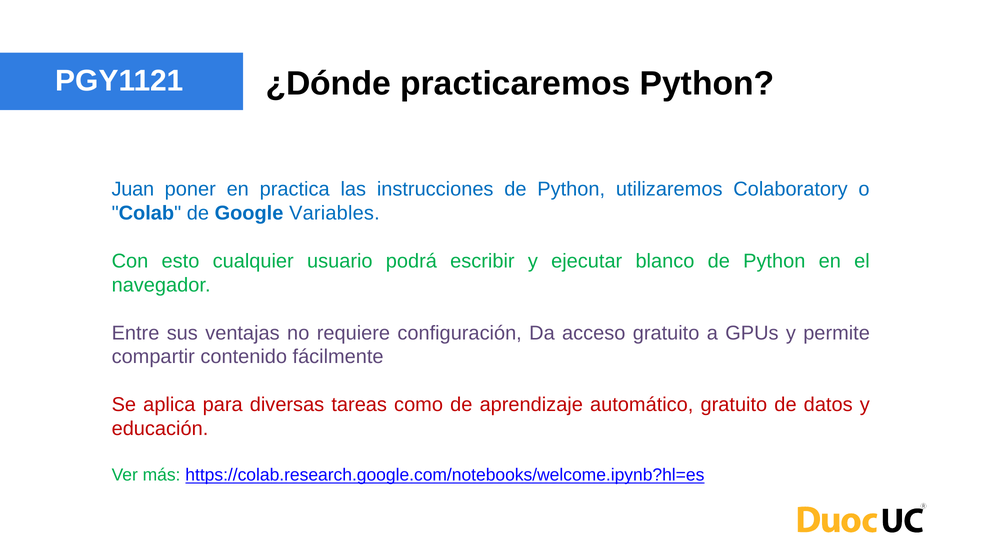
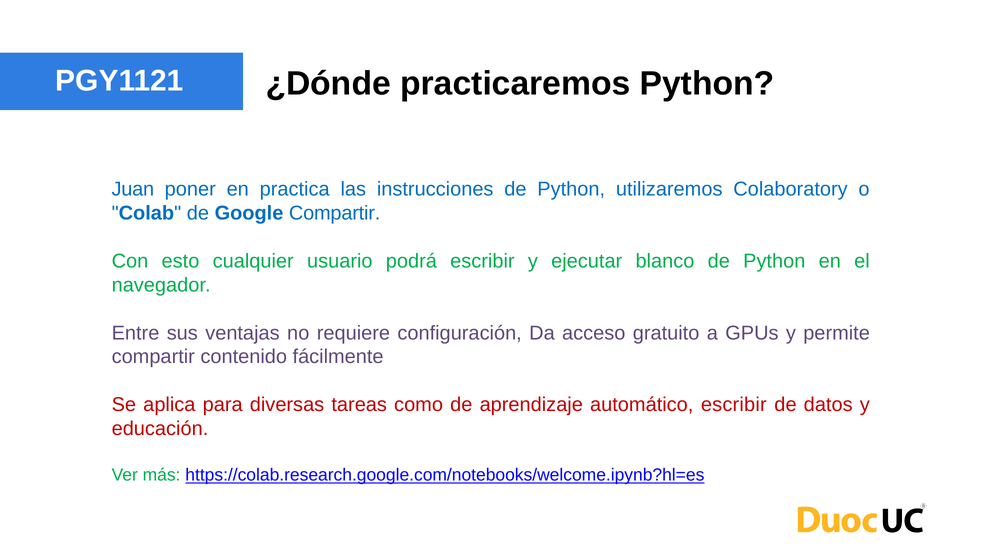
Google Variables: Variables -> Compartir
automático gratuito: gratuito -> escribir
